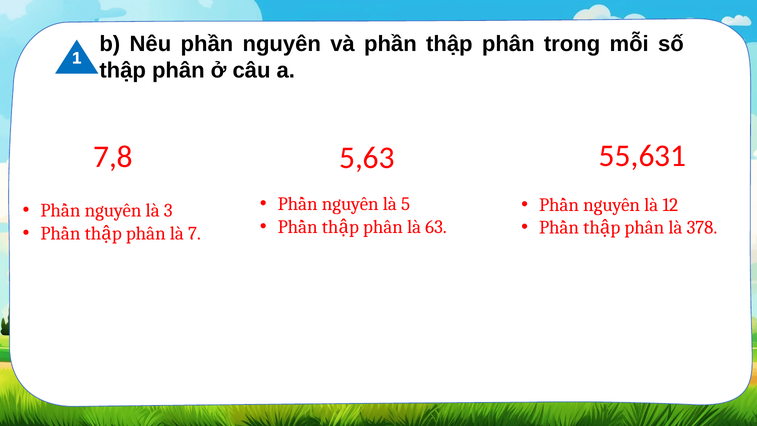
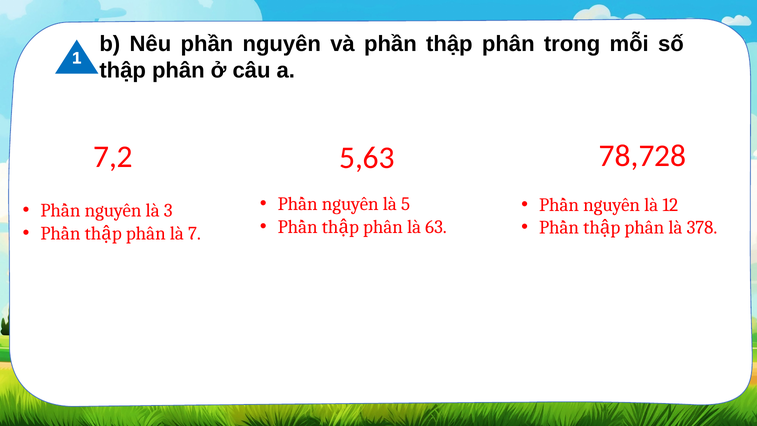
7,8: 7,8 -> 7,2
55,631: 55,631 -> 78,728
